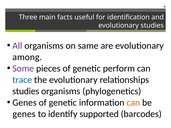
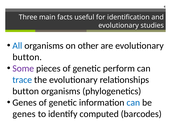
All colour: purple -> blue
same: same -> other
among at (27, 57): among -> button
studies at (26, 91): studies -> button
can at (133, 103) colour: orange -> blue
supported: supported -> computed
